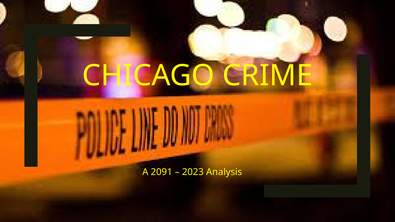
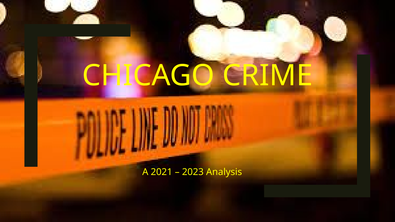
2091: 2091 -> 2021
